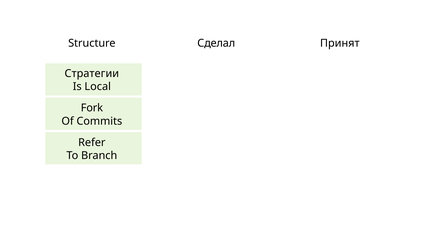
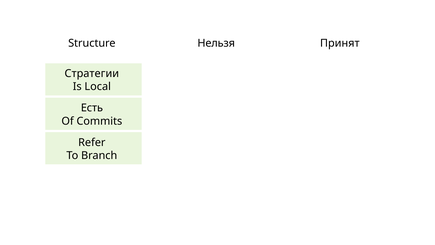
Сделал: Сделал -> Нельзя
Fork: Fork -> Есть
